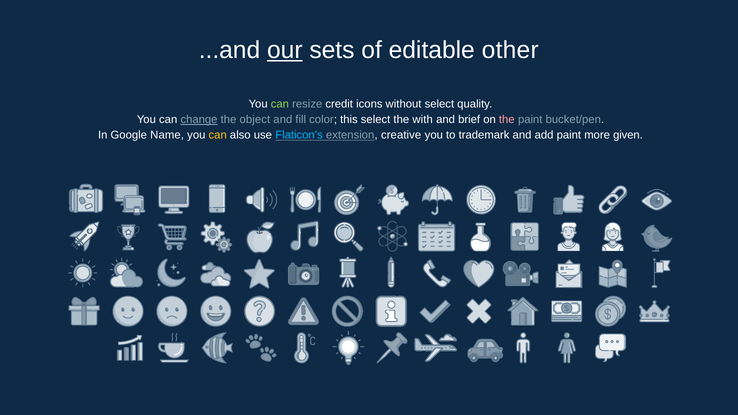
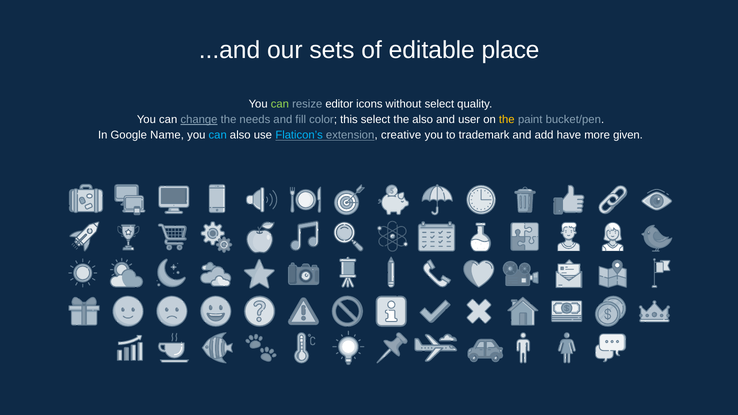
our underline: present -> none
other: other -> place
credit: credit -> editor
object: object -> needs
the with: with -> also
brief: brief -> user
the at (507, 120) colour: pink -> yellow
can at (218, 135) colour: yellow -> light blue
add paint: paint -> have
